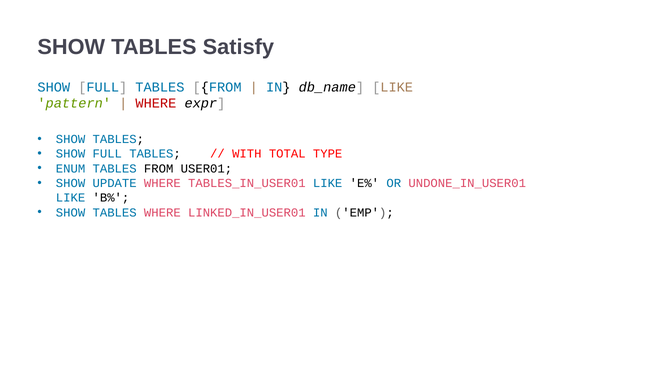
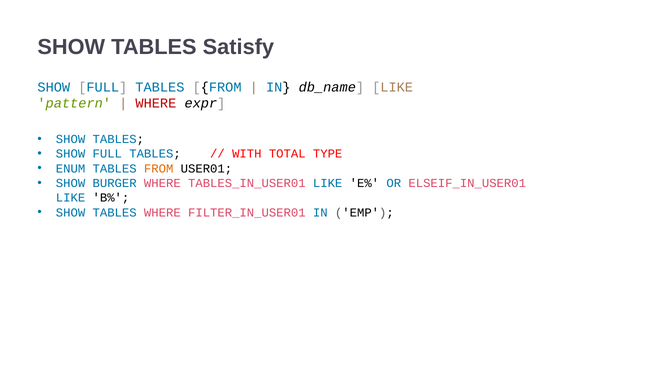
FROM at (159, 169) colour: black -> orange
UPDATE: UPDATE -> BURGER
UNDONE_IN_USER01: UNDONE_IN_USER01 -> ELSEIF_IN_USER01
LINKED_IN_USER01: LINKED_IN_USER01 -> FILTER_IN_USER01
